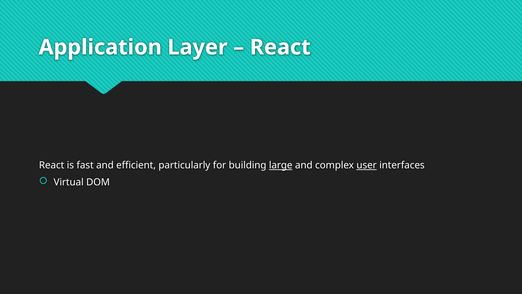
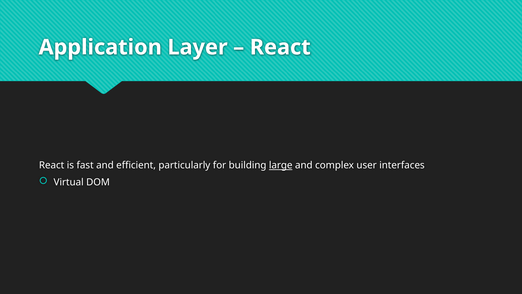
user underline: present -> none
